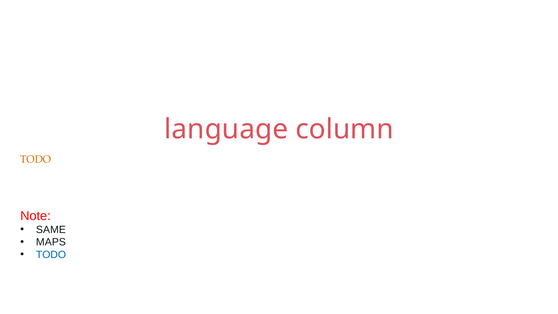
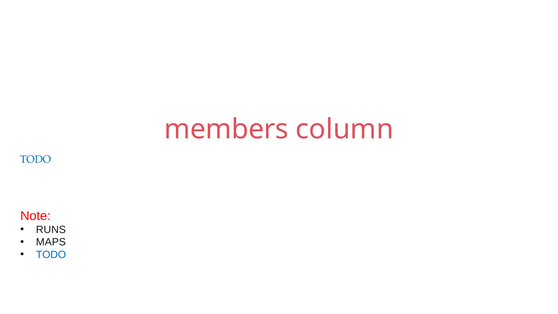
language: language -> members
TODO at (36, 159) colour: orange -> blue
SAME: SAME -> RUNS
